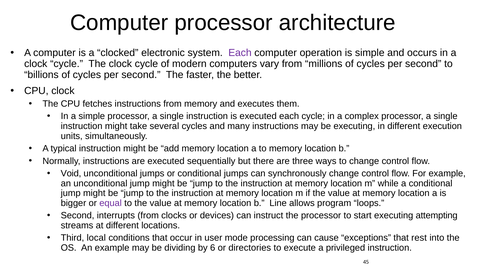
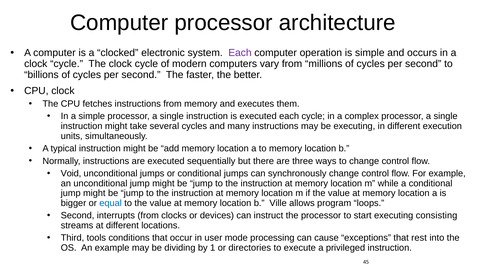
equal colour: purple -> blue
Line: Line -> Ville
attempting: attempting -> consisting
local: local -> tools
6: 6 -> 1
